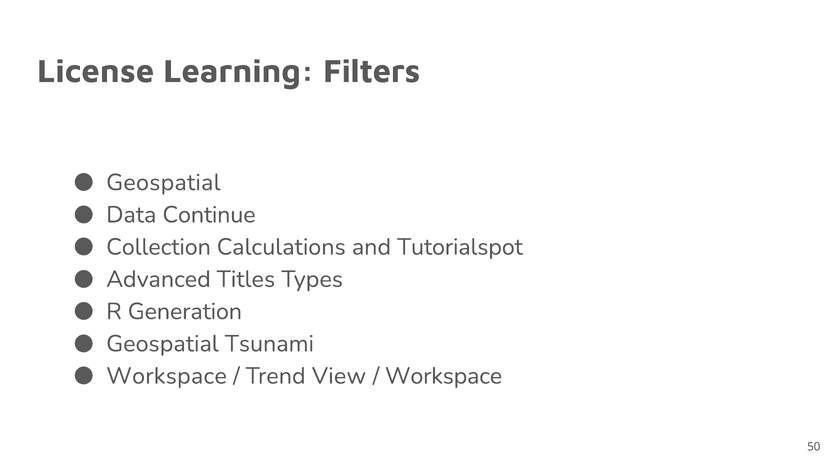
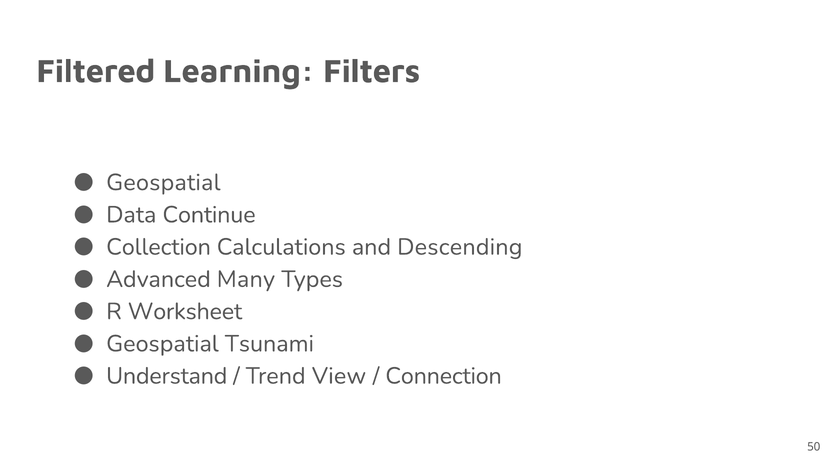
License: License -> Filtered
Tutorialspot: Tutorialspot -> Descending
Titles: Titles -> Many
Generation: Generation -> Worksheet
Workspace at (167, 376): Workspace -> Understand
Workspace at (444, 376): Workspace -> Connection
